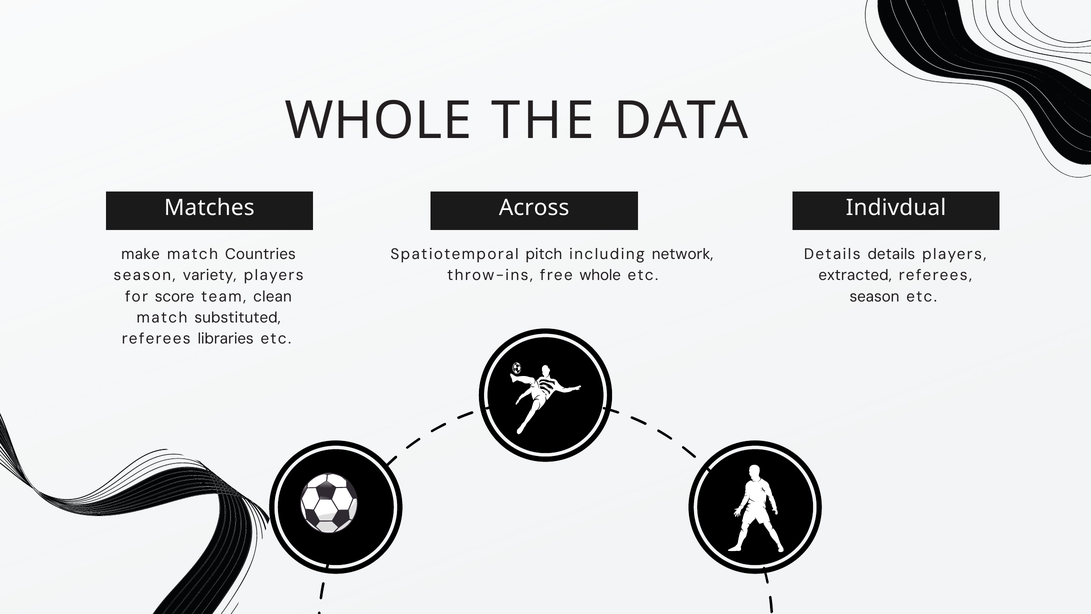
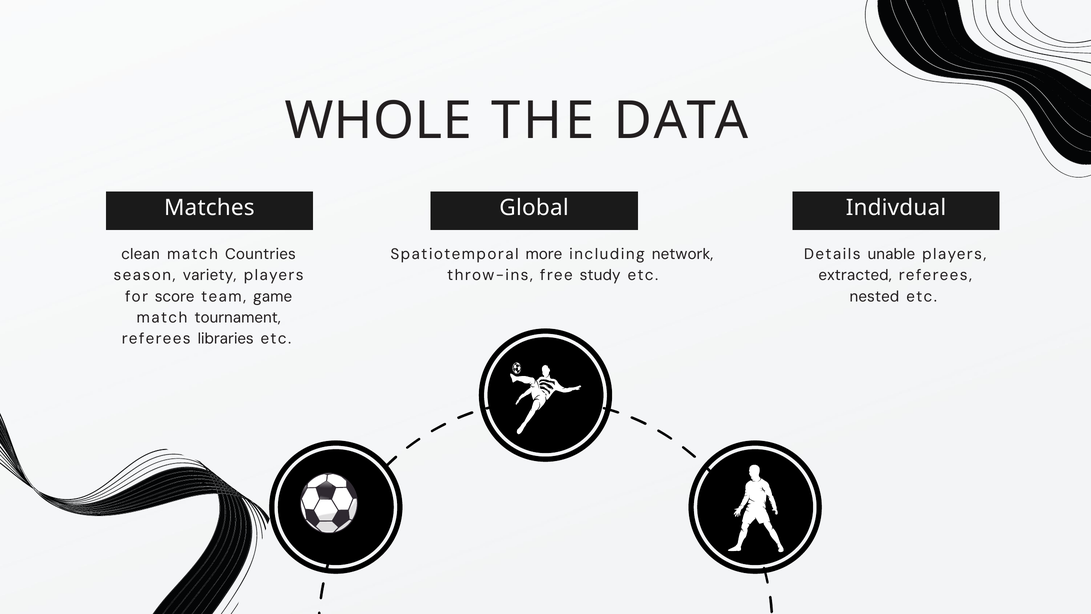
Across: Across -> Global
pitch: pitch -> more
make: make -> clean
Details details: details -> unable
free whole: whole -> study
clean: clean -> game
season at (875, 296): season -> nested
substituted: substituted -> tournament
